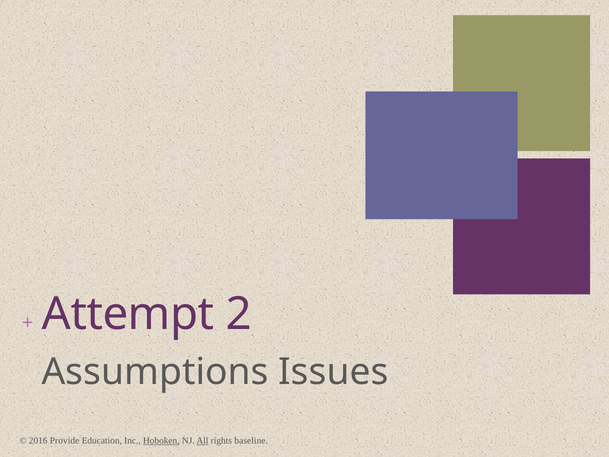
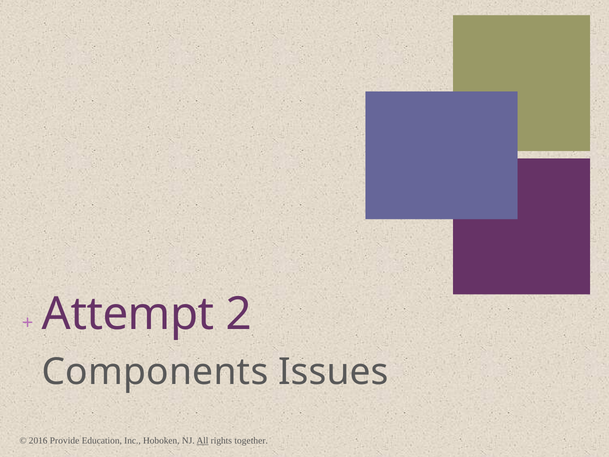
Assumptions: Assumptions -> Components
Hoboken underline: present -> none
baseline: baseline -> together
